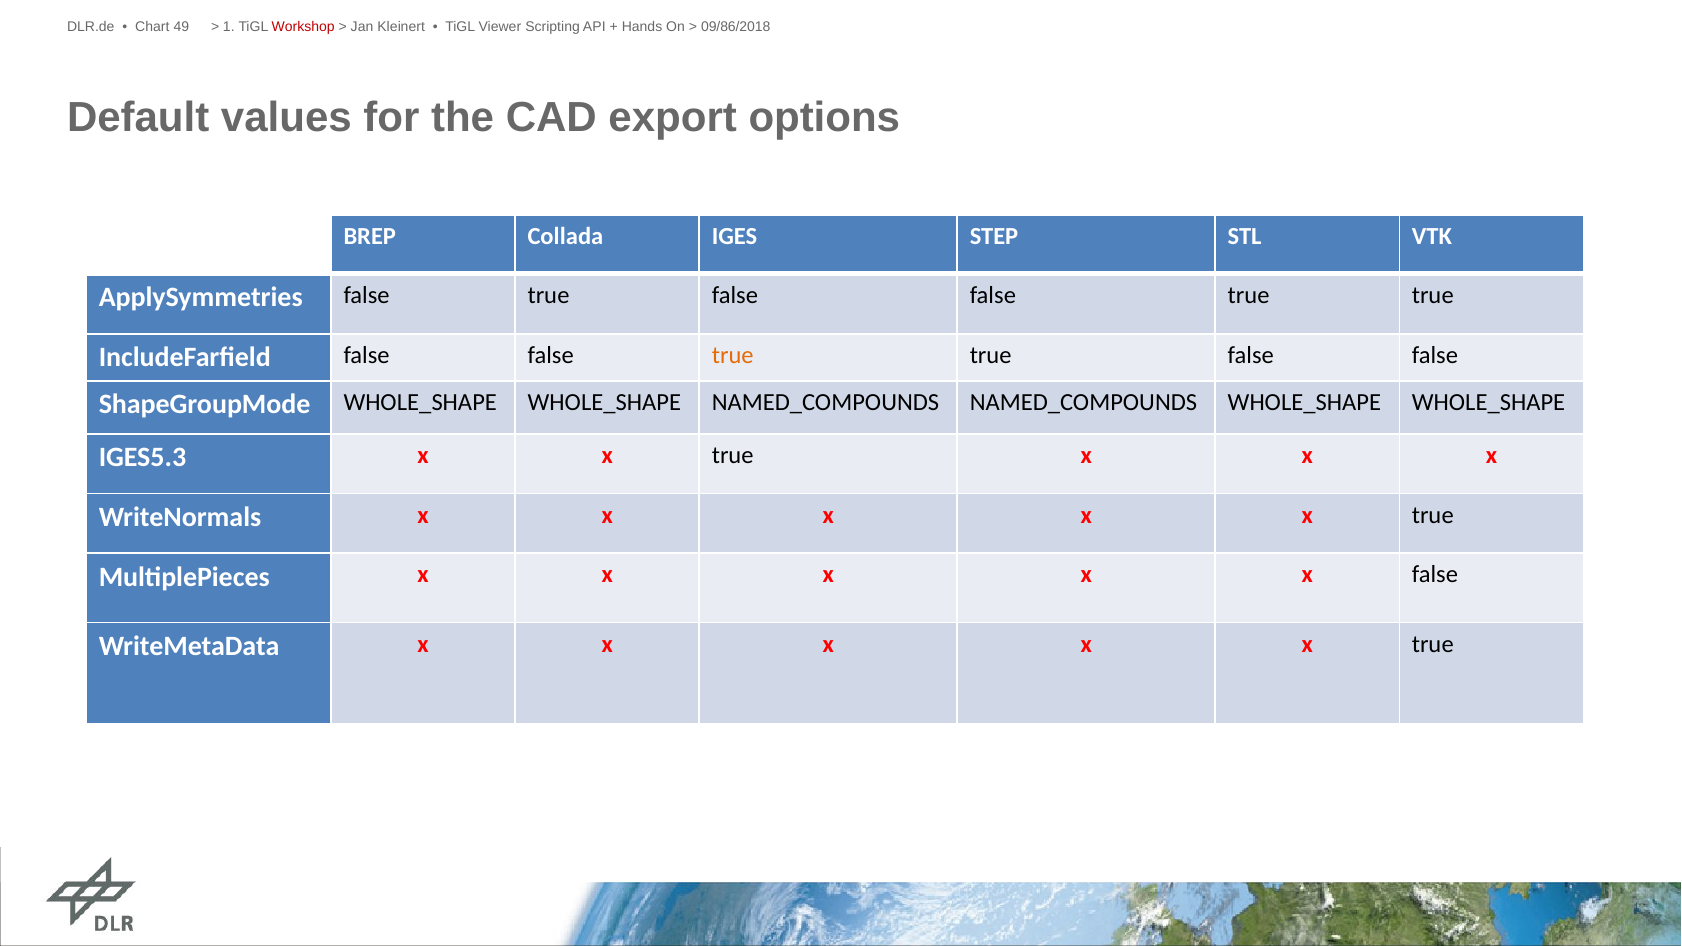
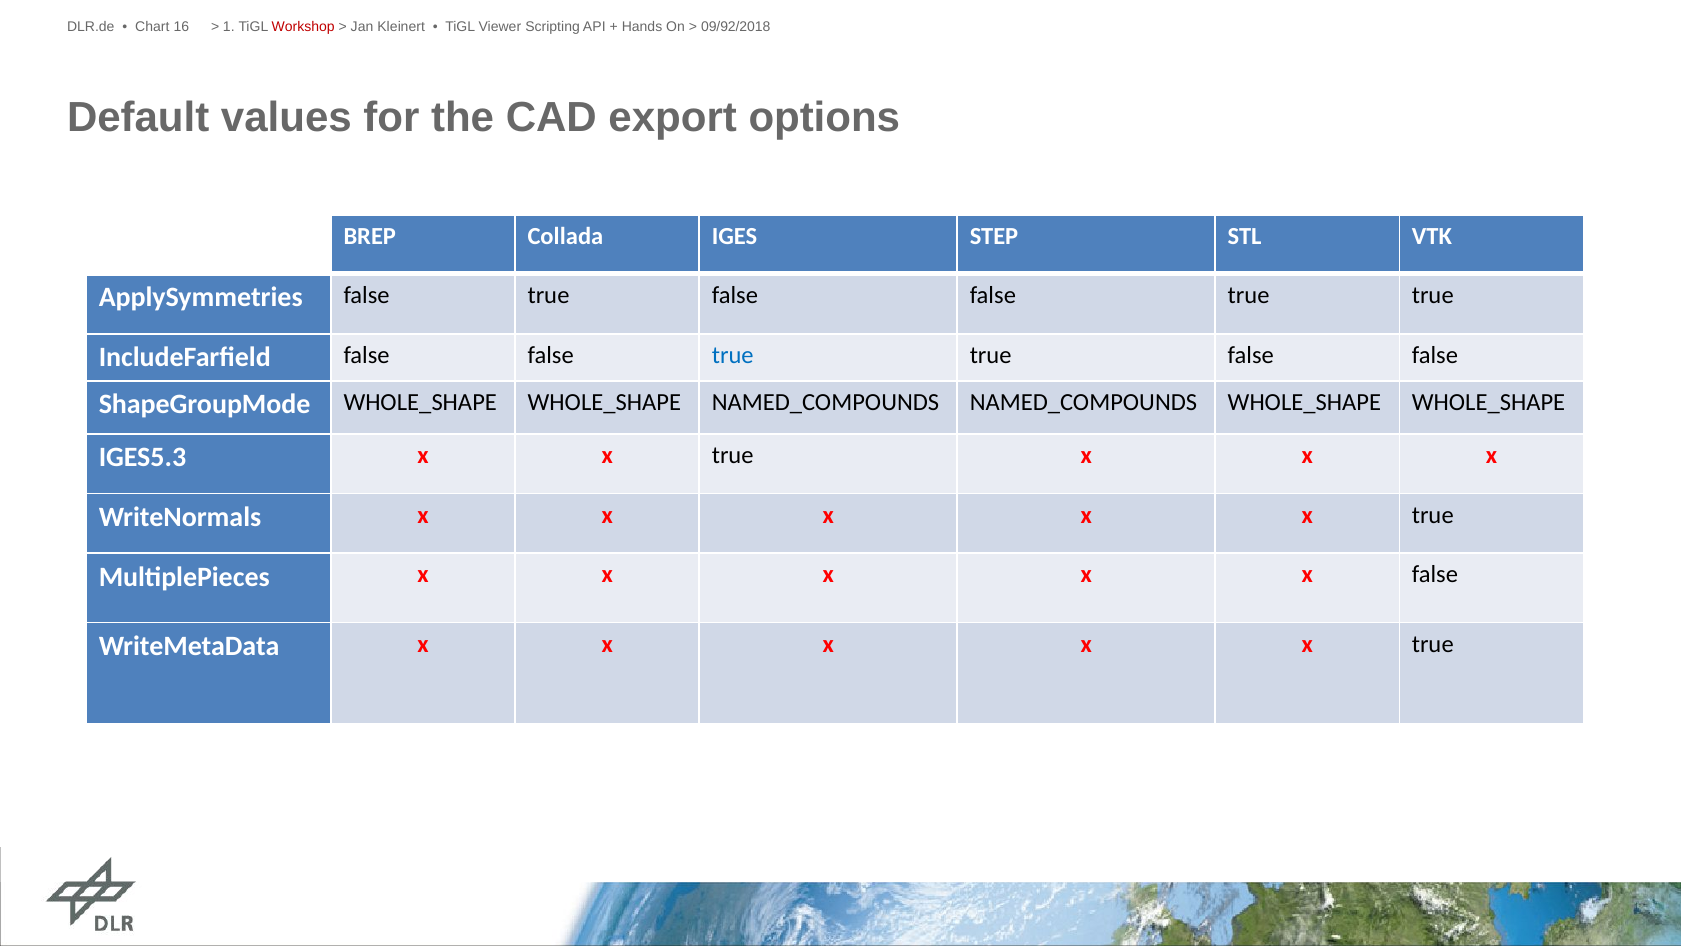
49: 49 -> 16
09/86/2018: 09/86/2018 -> 09/92/2018
true at (733, 356) colour: orange -> blue
